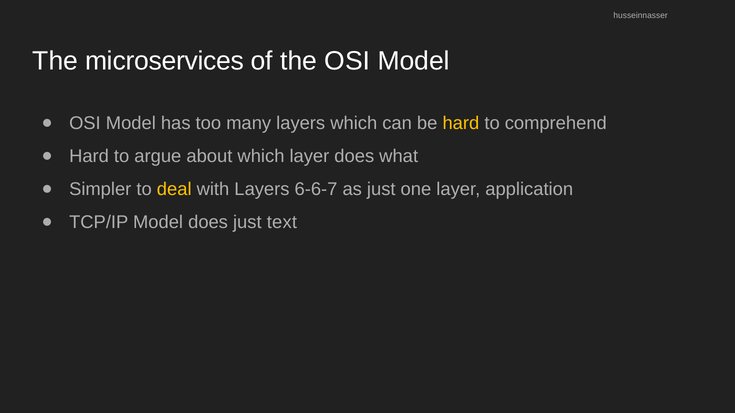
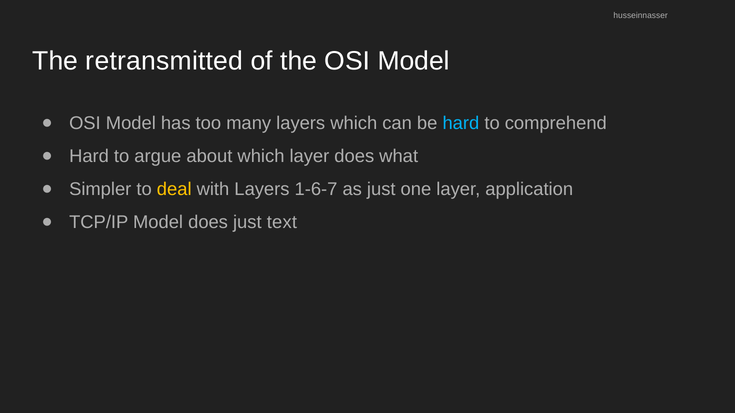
microservices: microservices -> retransmitted
hard at (461, 123) colour: yellow -> light blue
6-6-7: 6-6-7 -> 1-6-7
